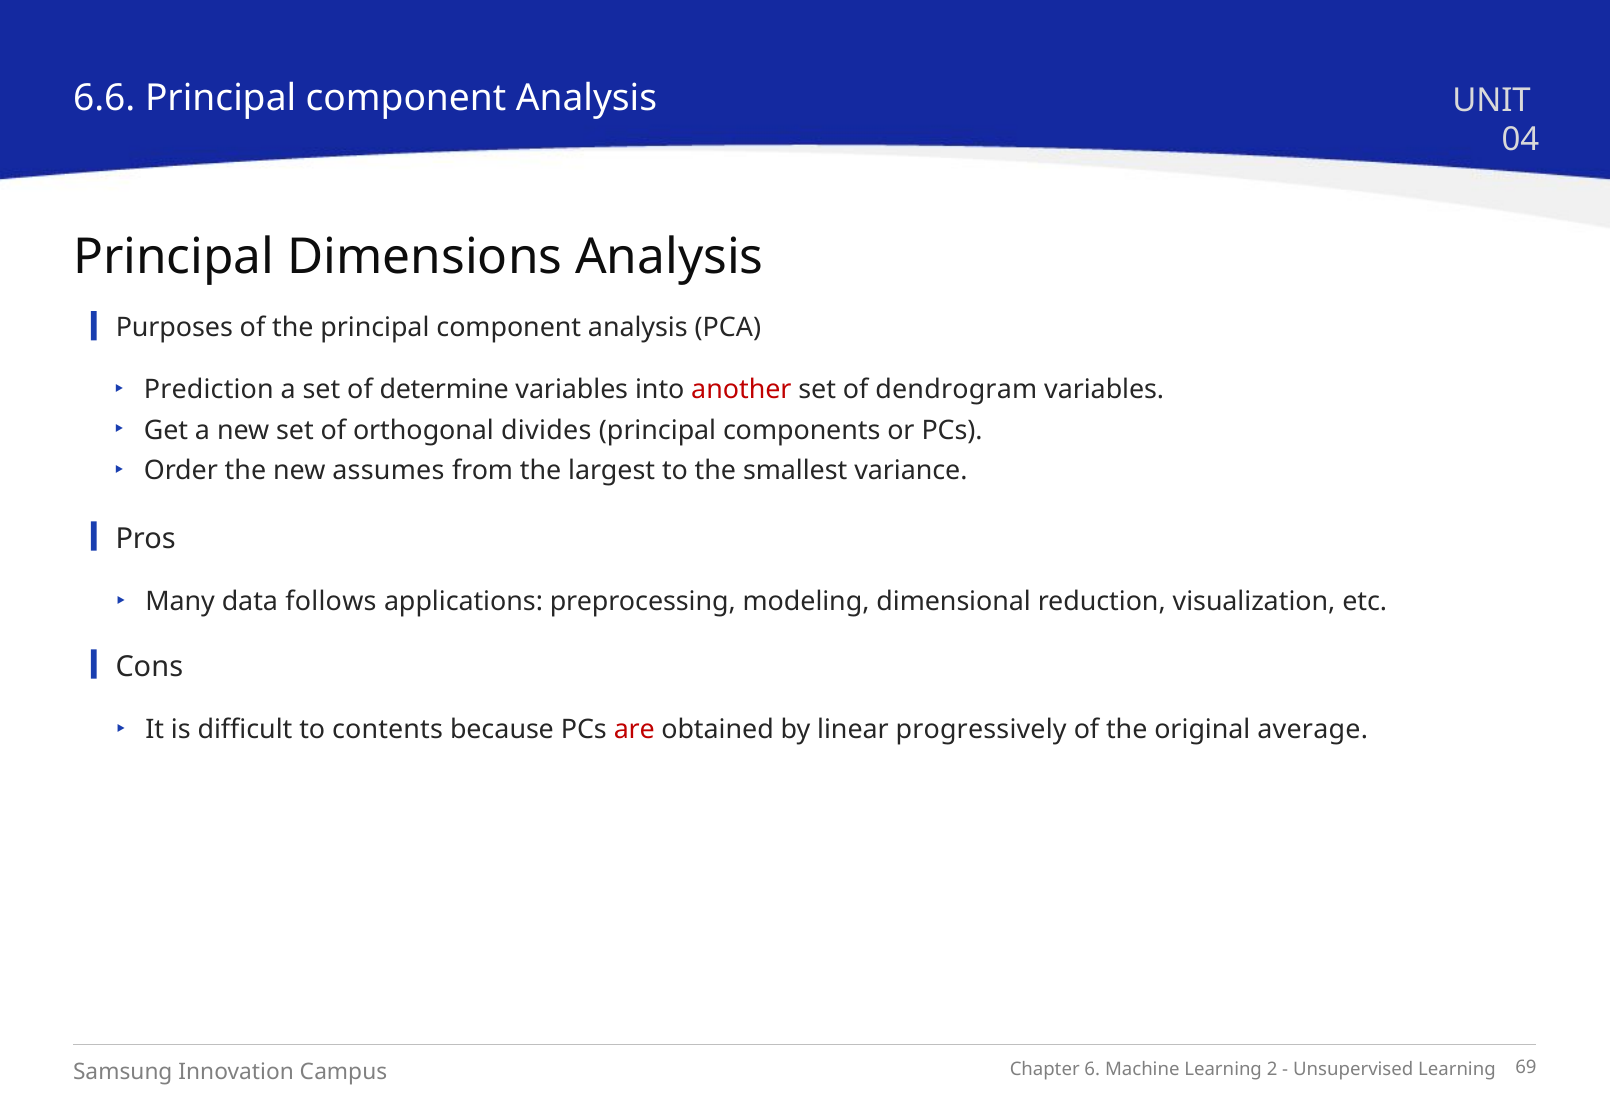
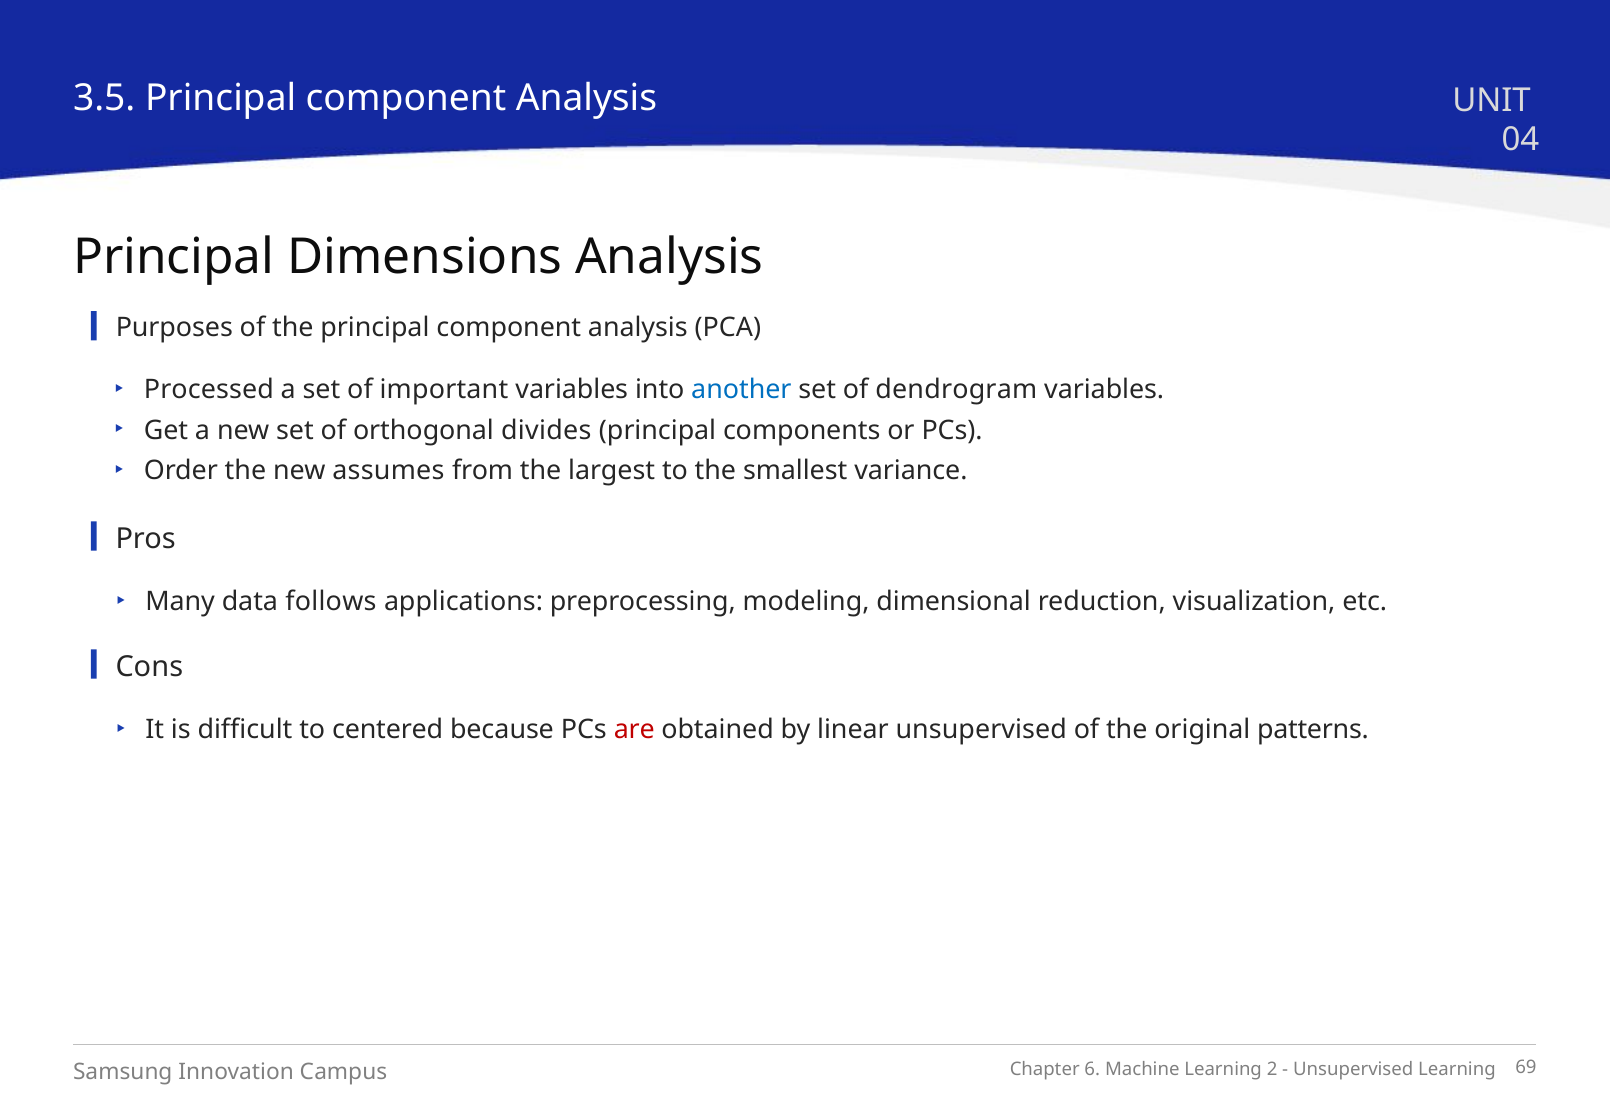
6.6: 6.6 -> 3.5
Prediction: Prediction -> Processed
determine: determine -> important
another colour: red -> blue
contents: contents -> centered
linear progressively: progressively -> unsupervised
average: average -> patterns
